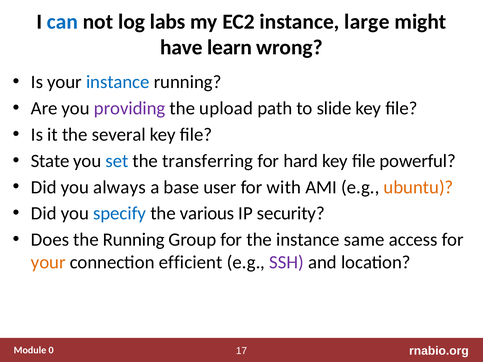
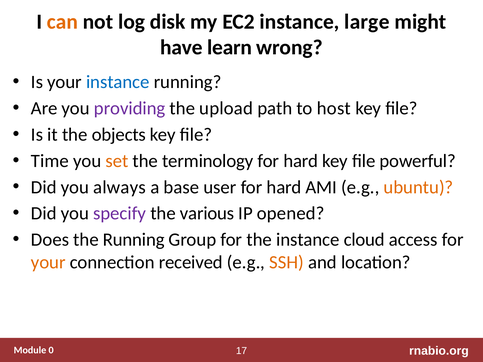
can colour: blue -> orange
labs: labs -> disk
slide: slide -> host
several: several -> objects
State: State -> Time
set colour: blue -> orange
transferring: transferring -> terminology
user for with: with -> hard
specify colour: blue -> purple
security: security -> opened
same: same -> cloud
efficient: efficient -> received
SSH colour: purple -> orange
